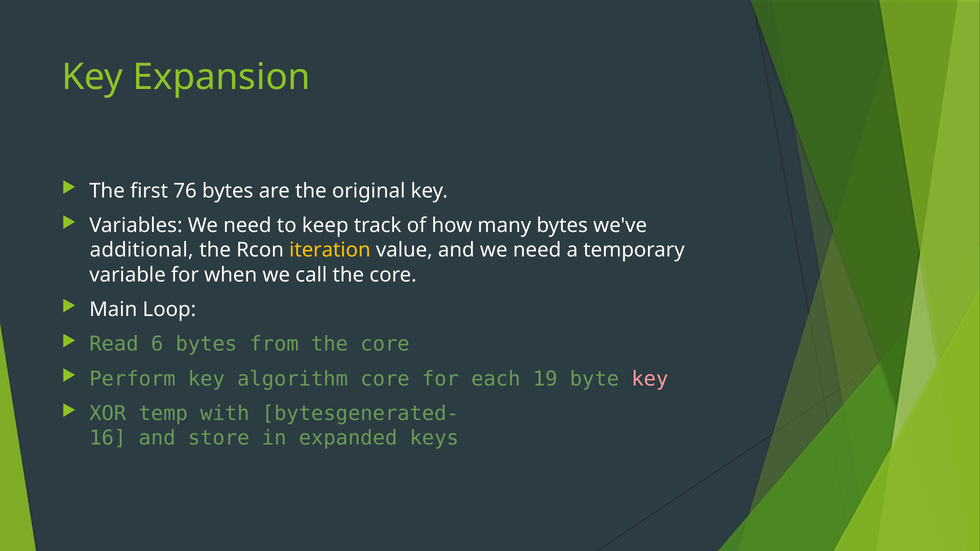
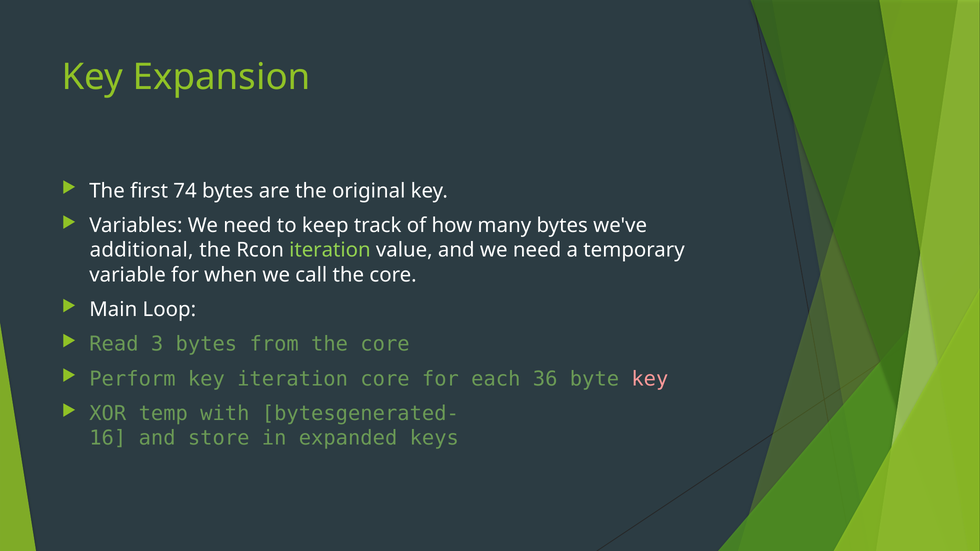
76: 76 -> 74
iteration at (330, 250) colour: yellow -> light green
6: 6 -> 3
key algorithm: algorithm -> iteration
19: 19 -> 36
